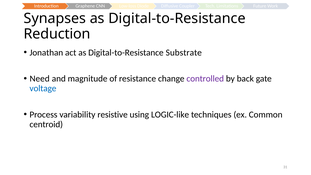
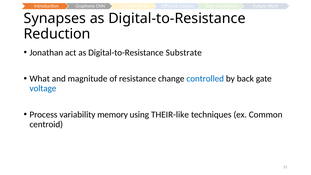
Need: Need -> What
controlled colour: purple -> blue
resistive: resistive -> memory
LOGIC-like: LOGIC-like -> THEIR-like
